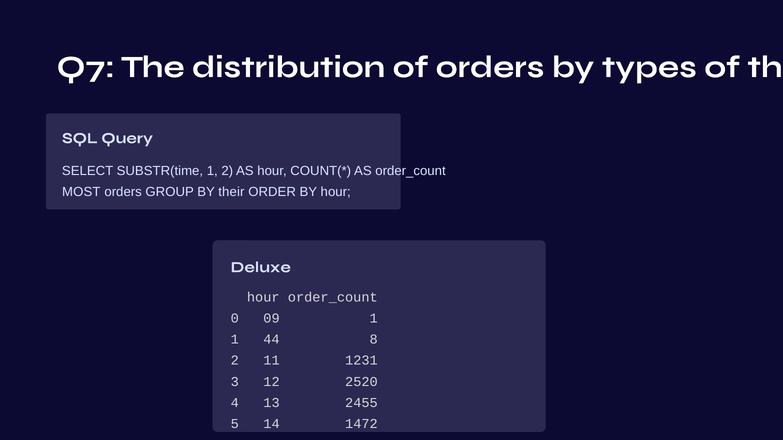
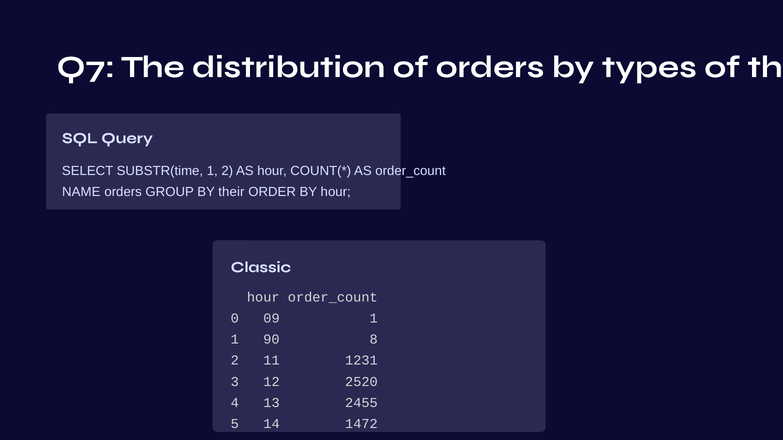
MOST: MOST -> NAME
Deluxe: Deluxe -> Classic
44: 44 -> 90
